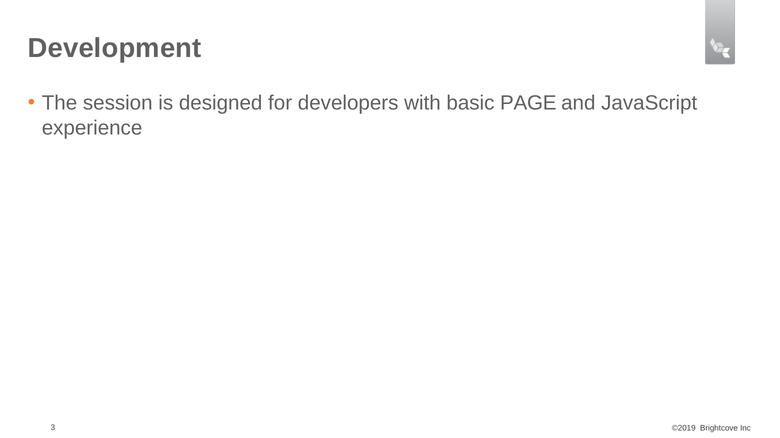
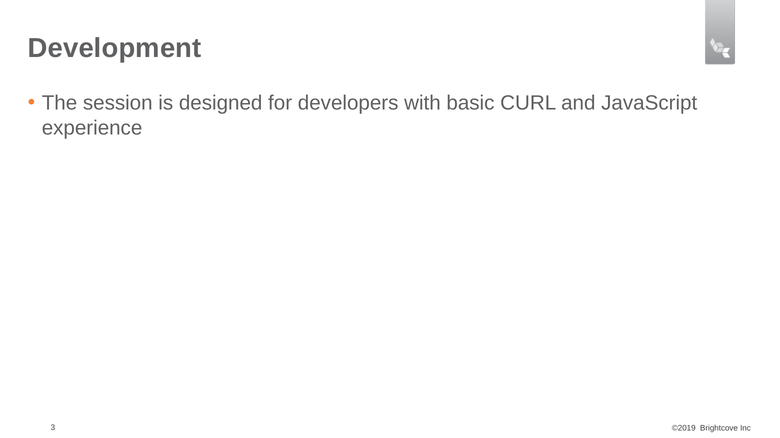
PAGE: PAGE -> CURL
